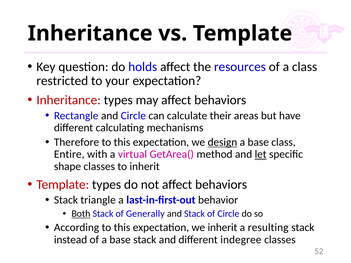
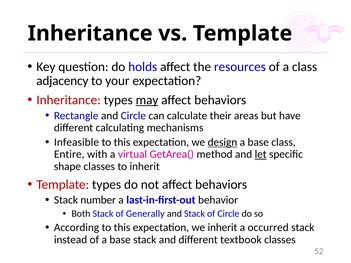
restricted: restricted -> adjacency
may underline: none -> present
Therefore: Therefore -> Infeasible
triangle: triangle -> number
Both underline: present -> none
resulting: resulting -> occurred
indegree: indegree -> textbook
